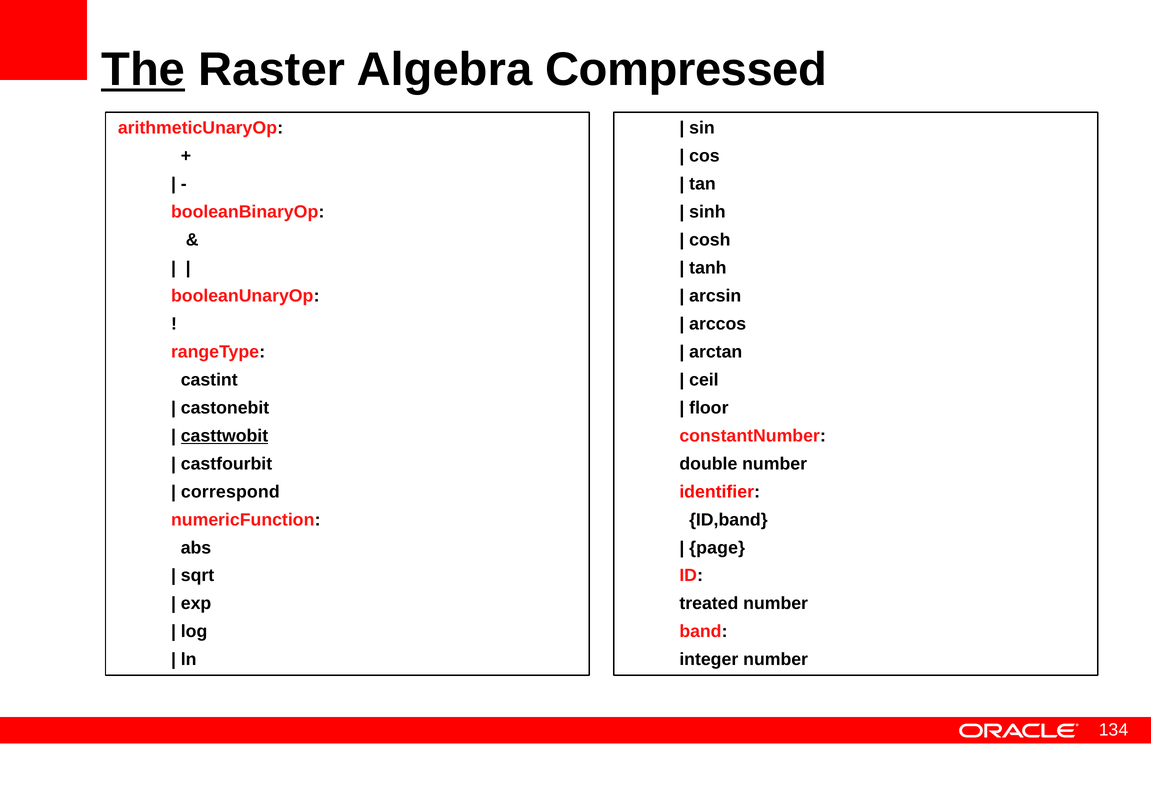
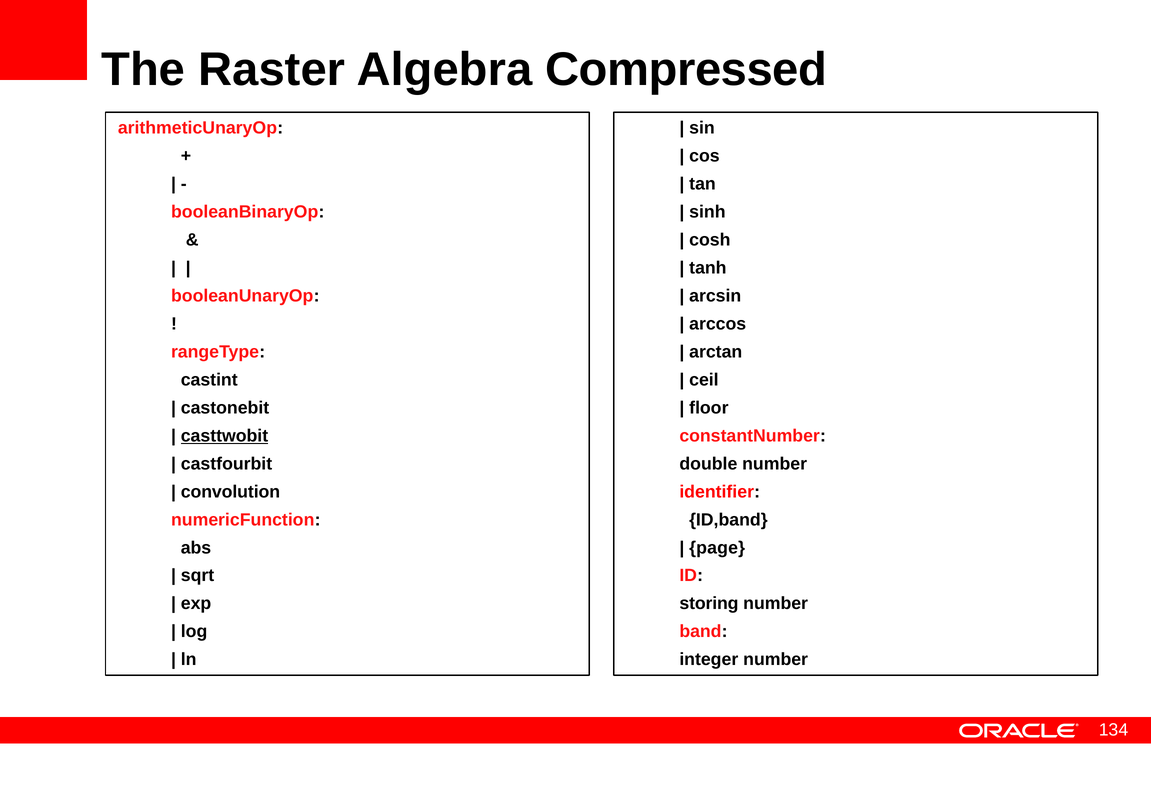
The underline: present -> none
correspond: correspond -> convolution
treated: treated -> storing
